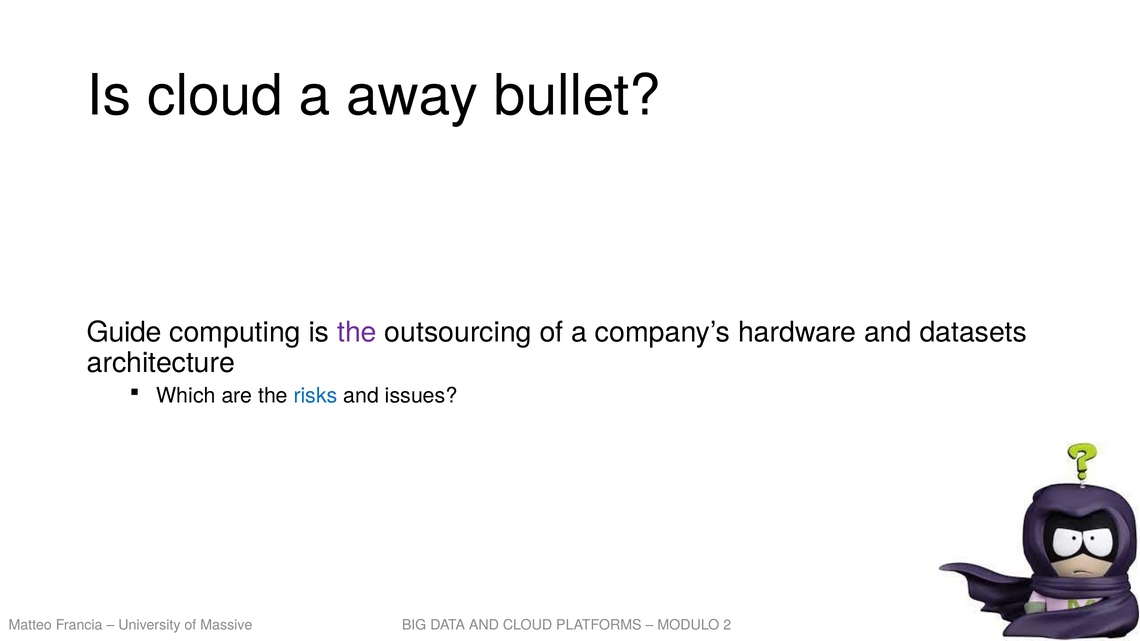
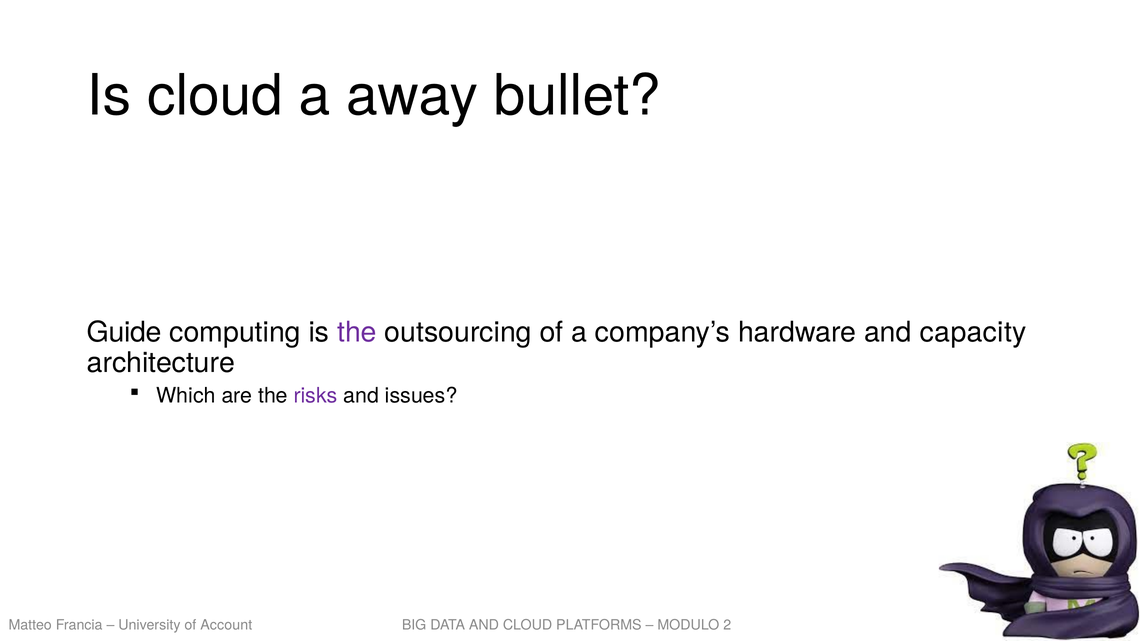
datasets: datasets -> capacity
risks colour: blue -> purple
Massive: Massive -> Account
